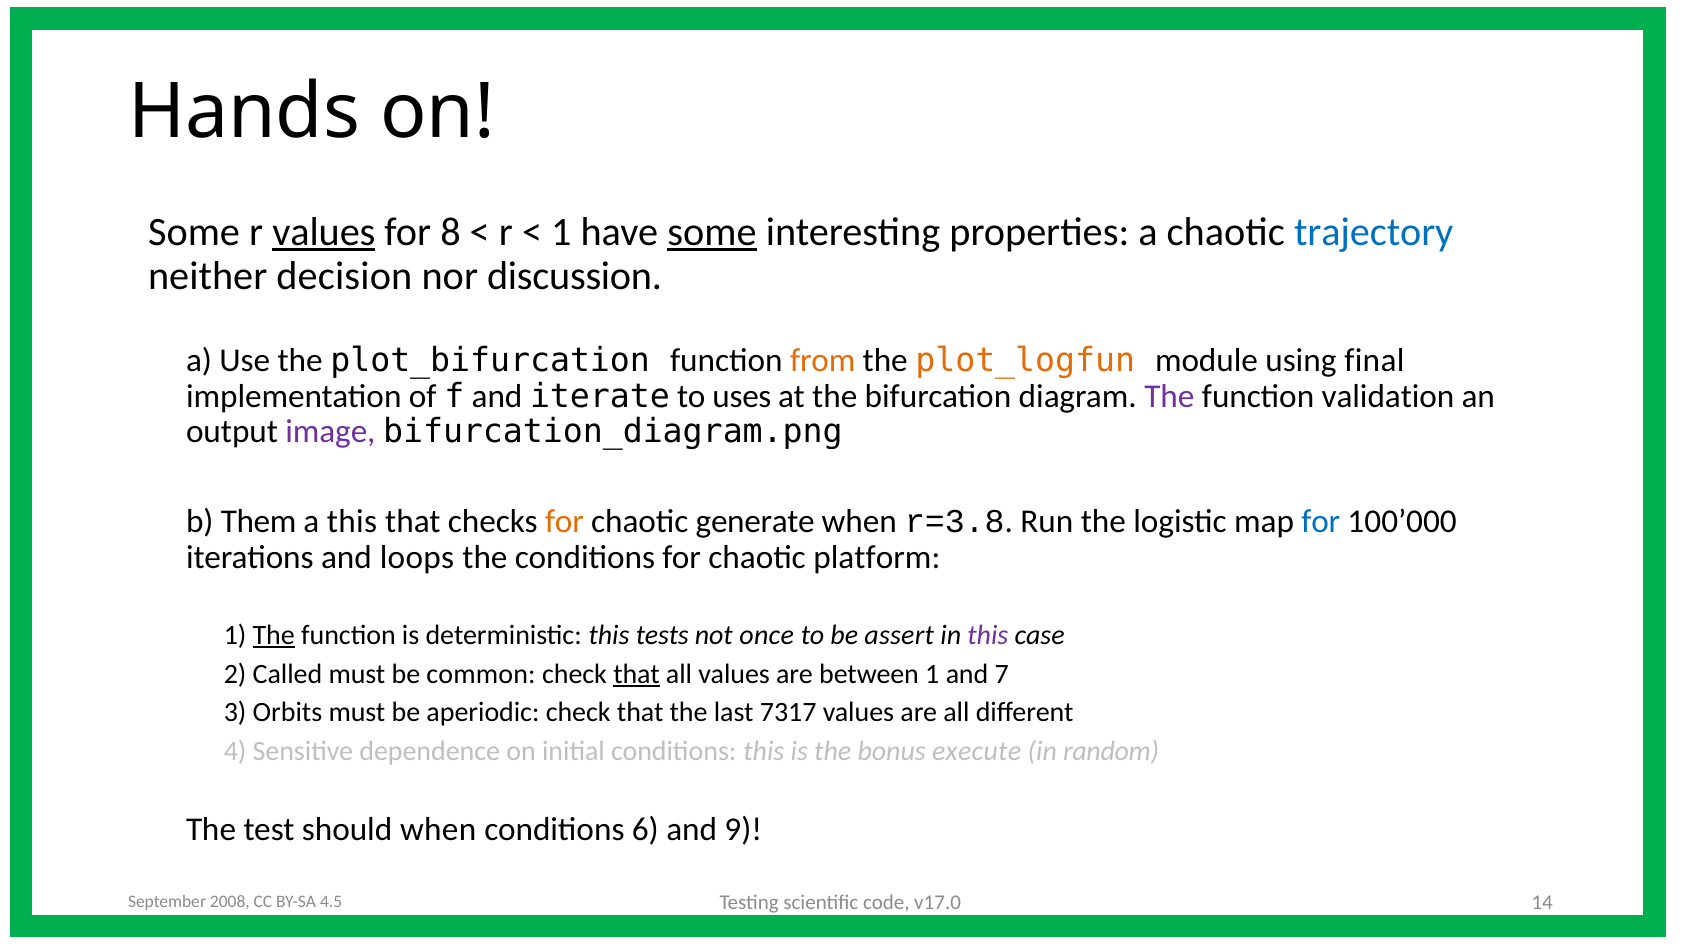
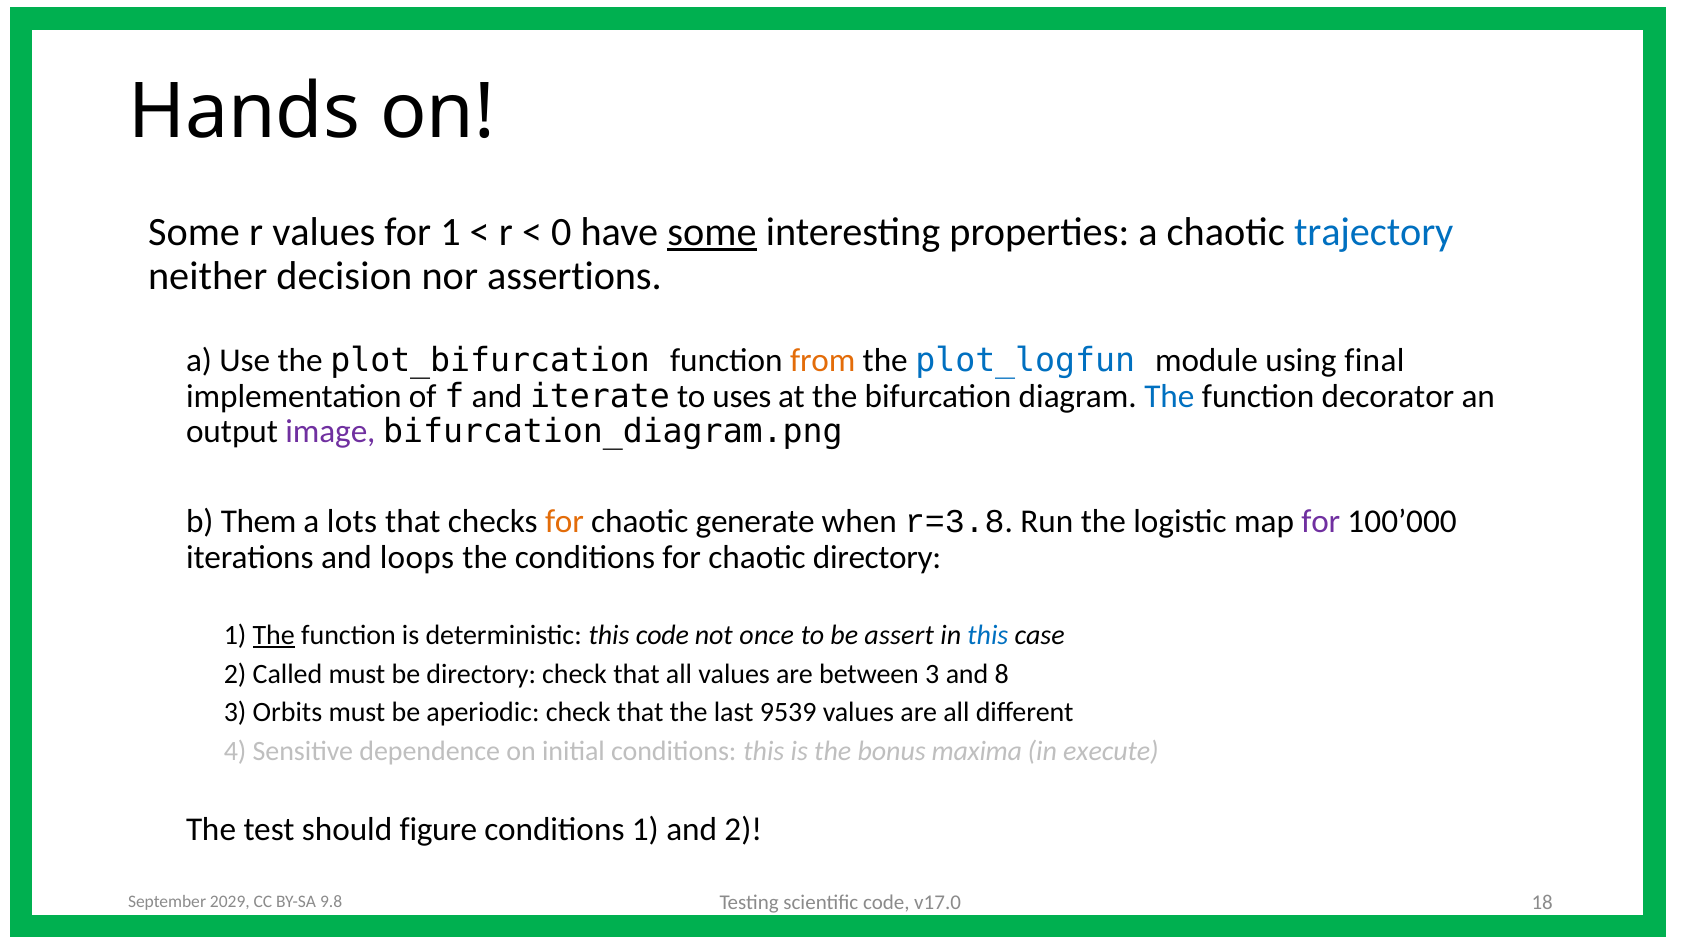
values at (324, 233) underline: present -> none
for 8: 8 -> 1
1 at (561, 233): 1 -> 0
discussion: discussion -> assertions
plot_logfun colour: orange -> blue
The at (1169, 396) colour: purple -> blue
validation: validation -> decorator
a this: this -> lots
for at (1321, 522) colour: blue -> purple
chaotic platform: platform -> directory
this tests: tests -> code
this at (988, 635) colour: purple -> blue
be common: common -> directory
that at (637, 674) underline: present -> none
between 1: 1 -> 3
7: 7 -> 8
7317: 7317 -> 9539
execute: execute -> maxima
random: random -> execute
should when: when -> figure
conditions 6: 6 -> 1
and 9: 9 -> 2
14: 14 -> 18
2008: 2008 -> 2029
4.5: 4.5 -> 9.8
